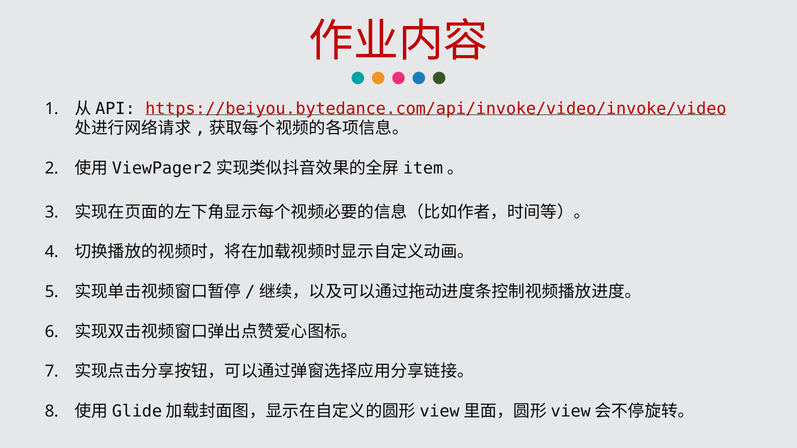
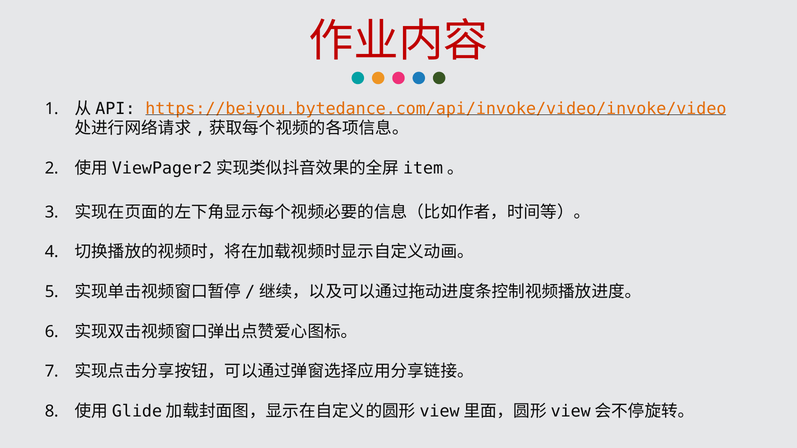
https://beiyou.bytedance.com/api/invoke/video/invoke/video colour: red -> orange
